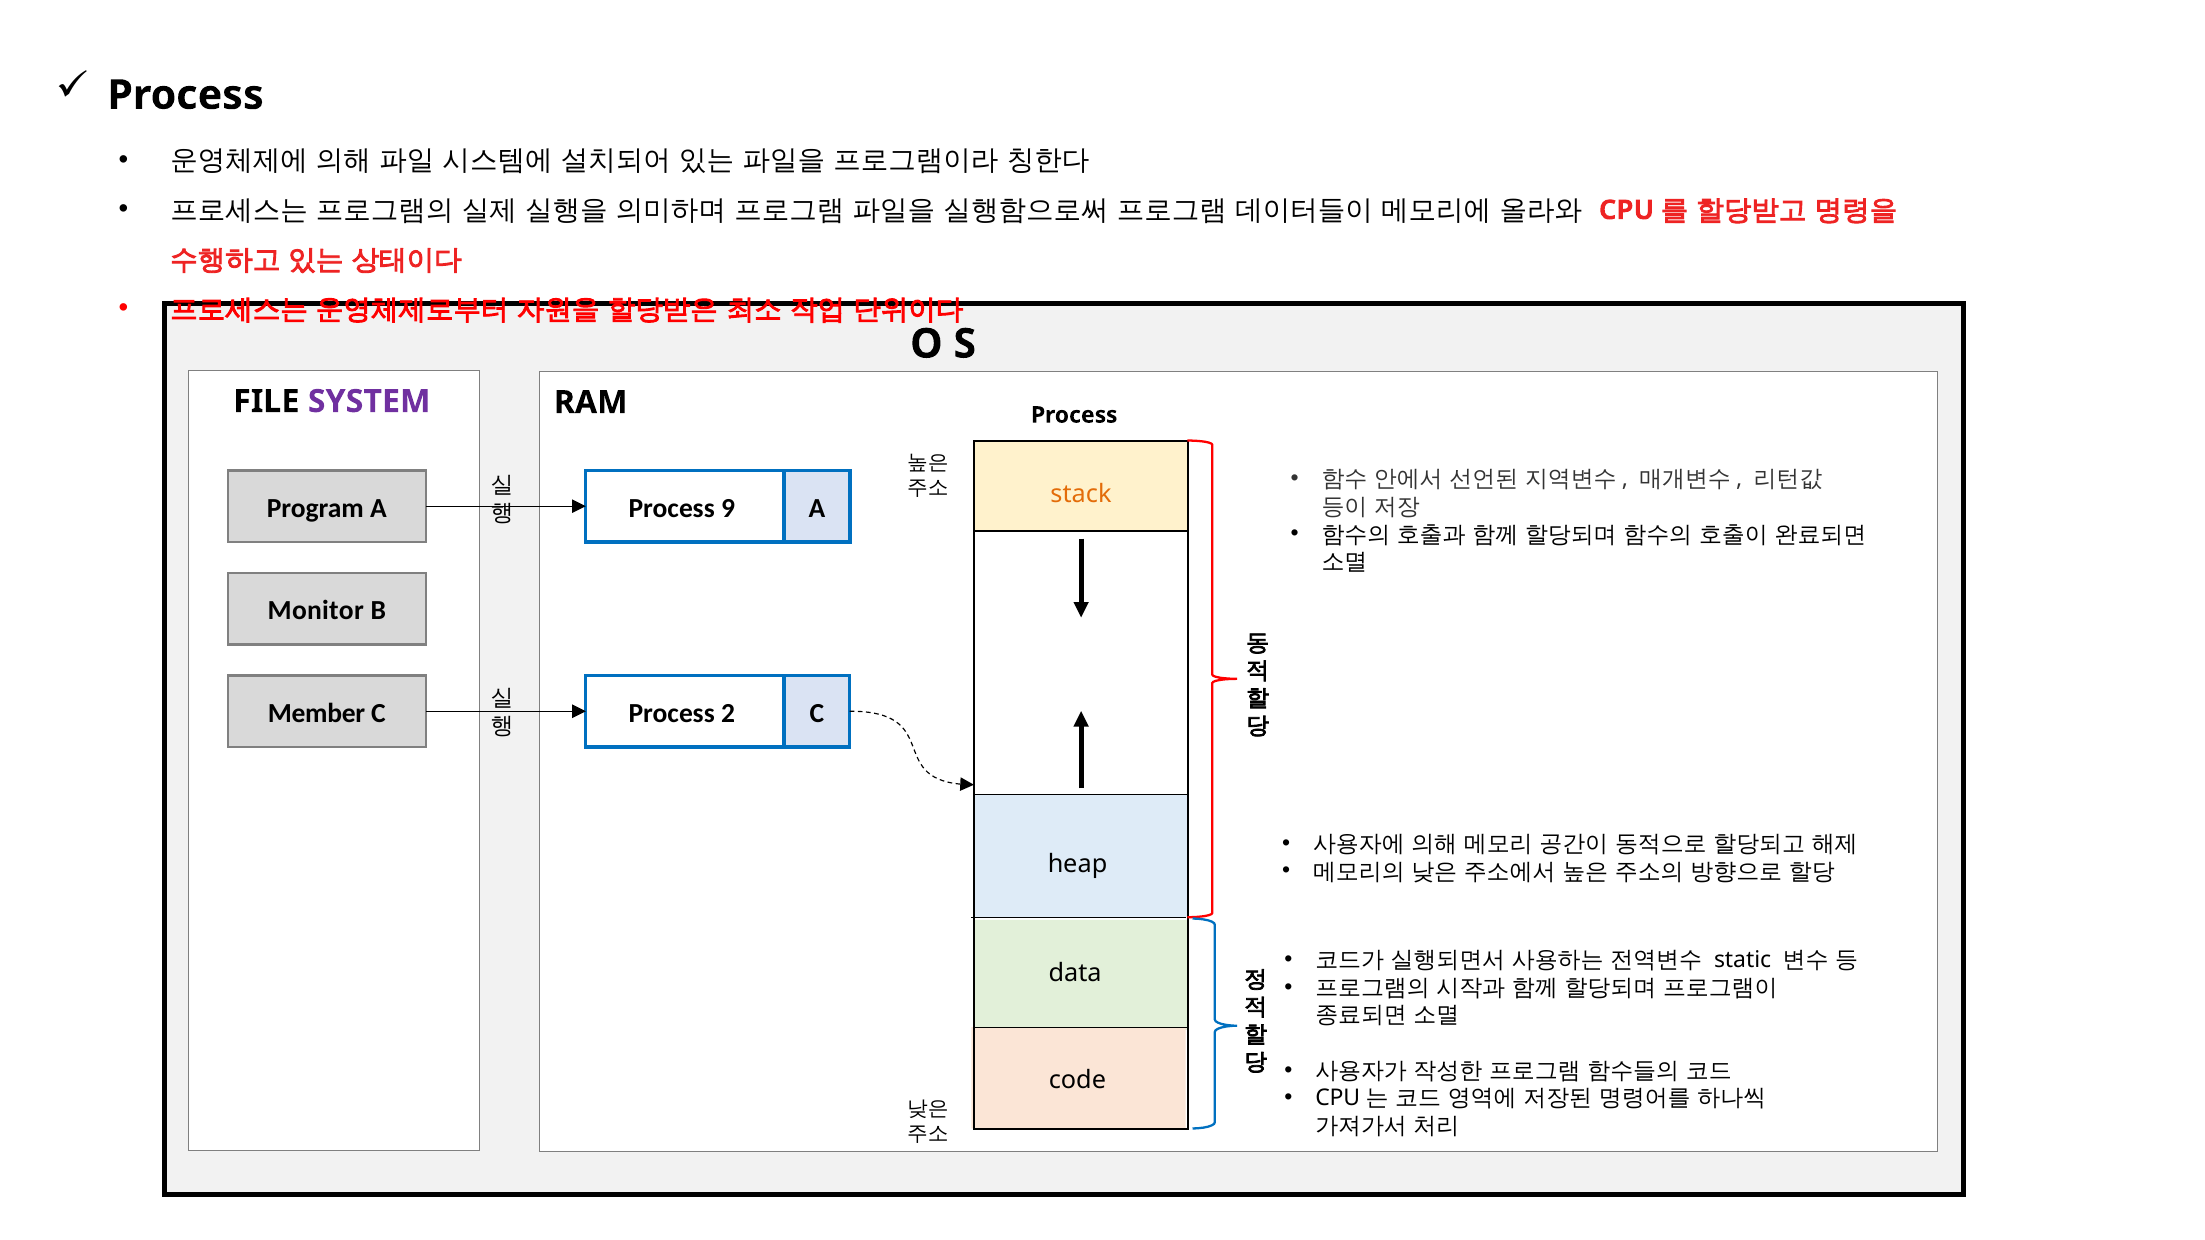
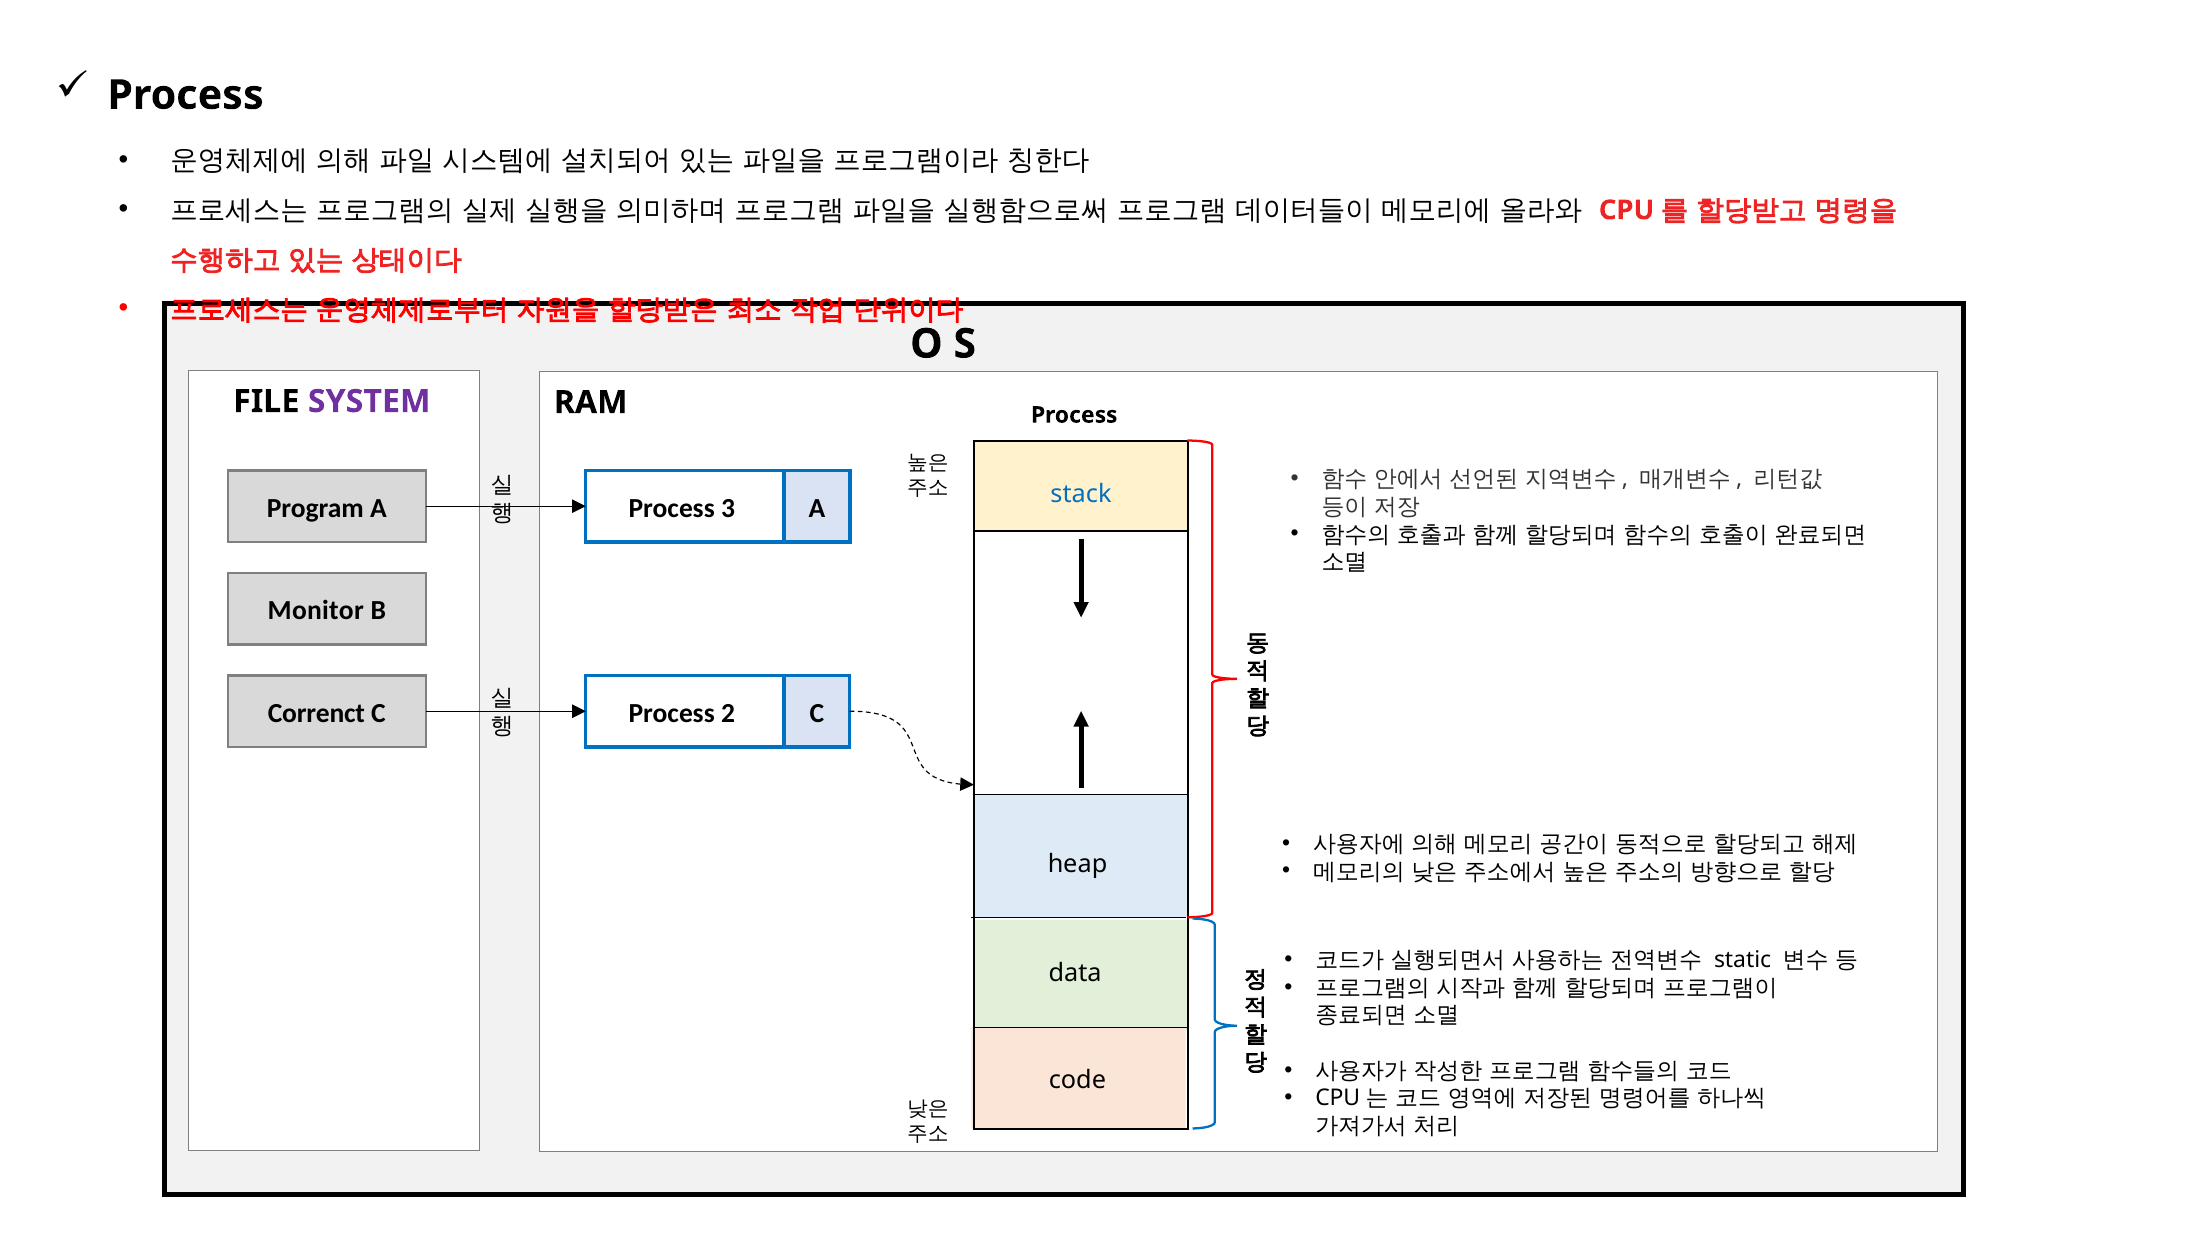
stack colour: orange -> blue
9: 9 -> 3
Member: Member -> Correnct
